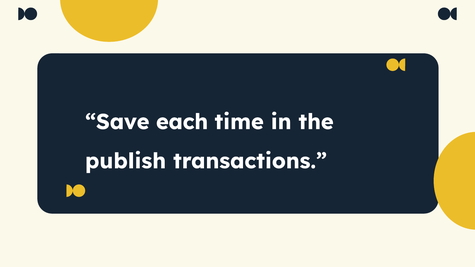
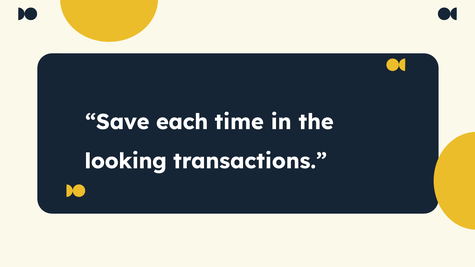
publish: publish -> looking
